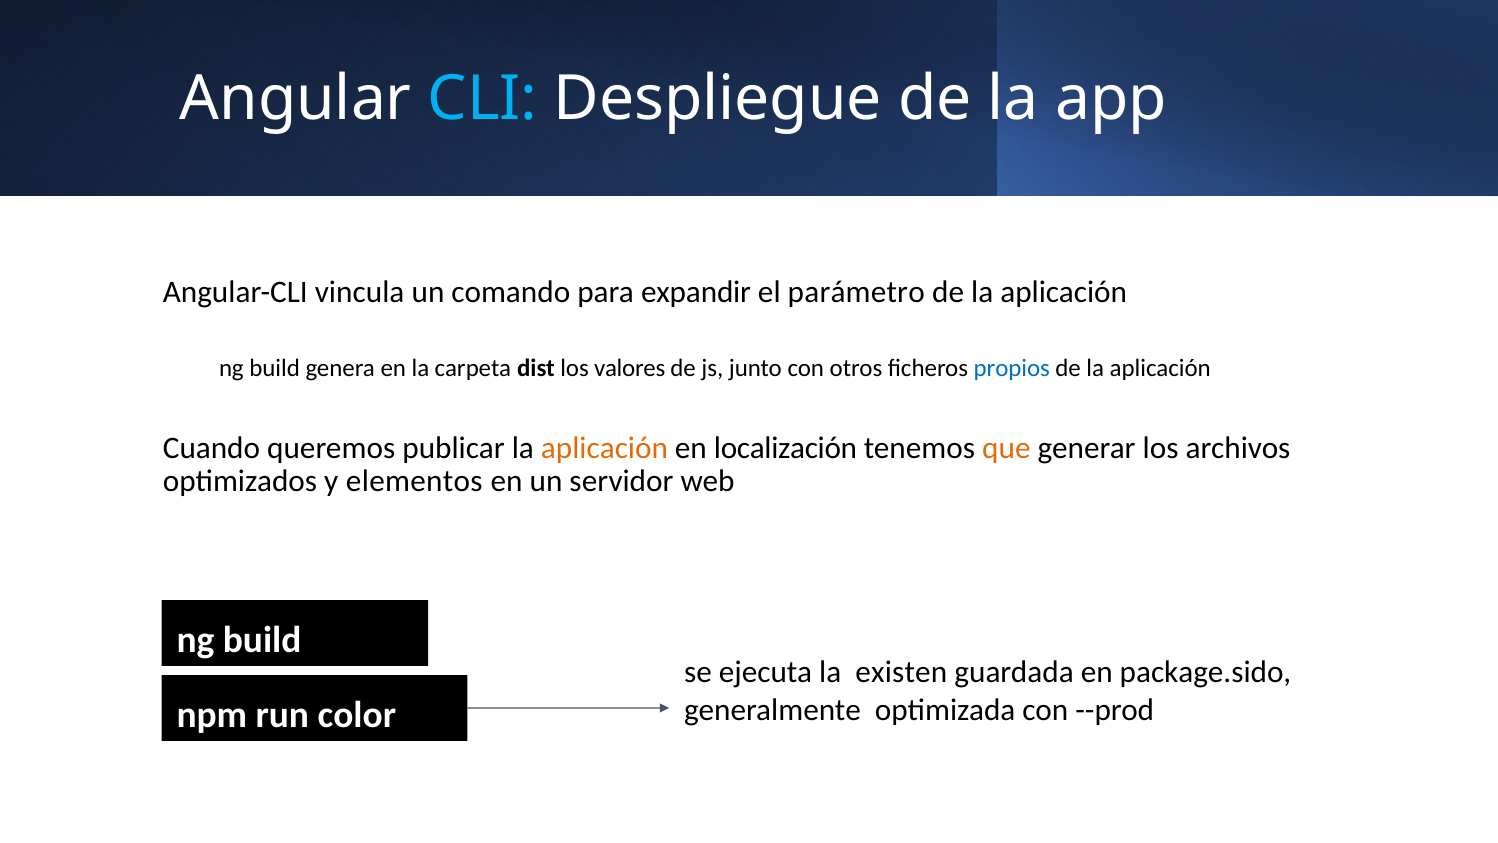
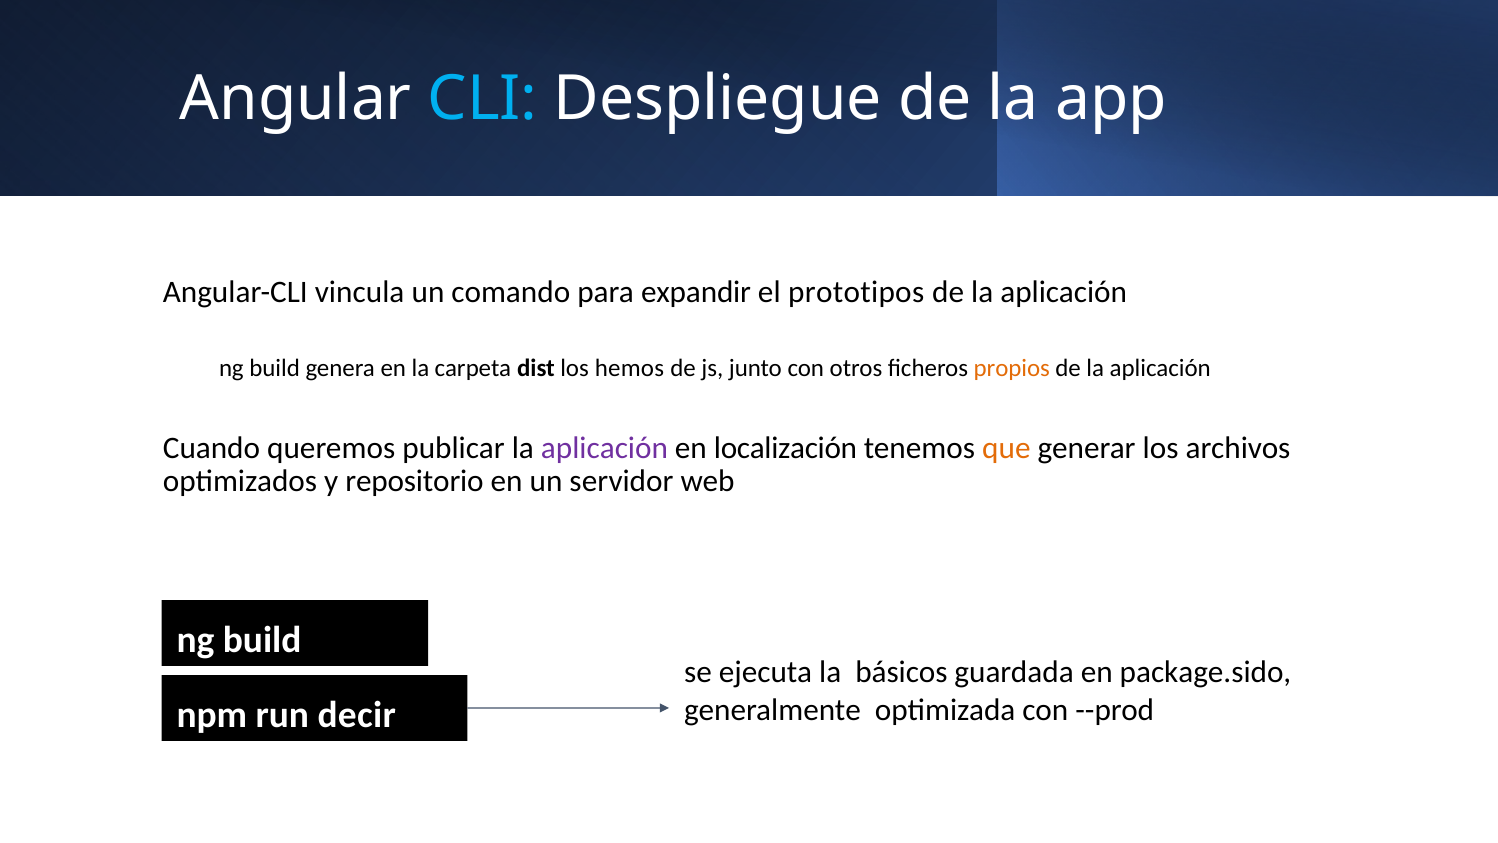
parámetro: parámetro -> prototipos
valores: valores -> hemos
propios colour: blue -> orange
aplicación at (604, 447) colour: orange -> purple
elementos: elementos -> repositorio
existen: existen -> básicos
color: color -> decir
